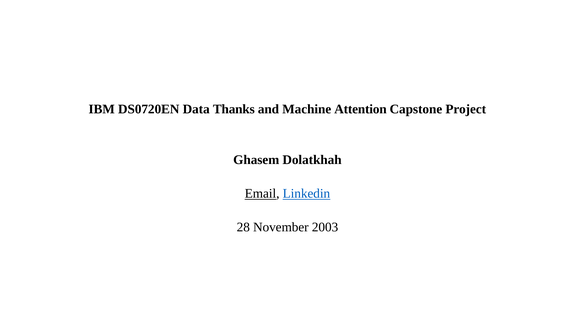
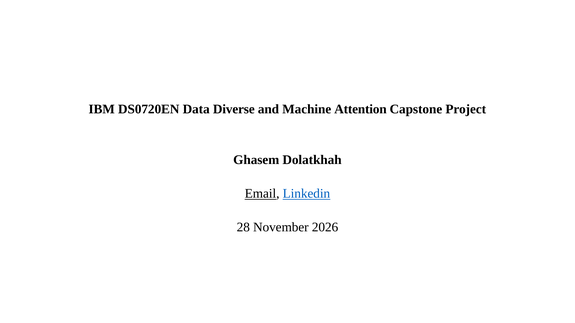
Thanks: Thanks -> Diverse
2003: 2003 -> 2026
